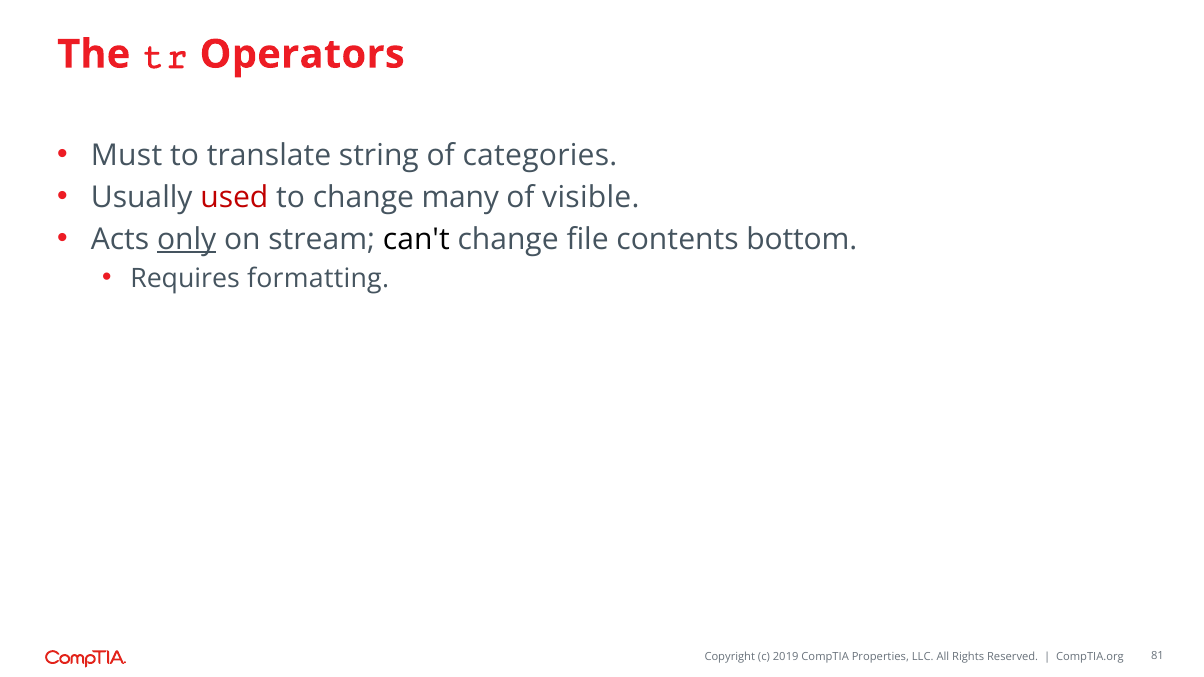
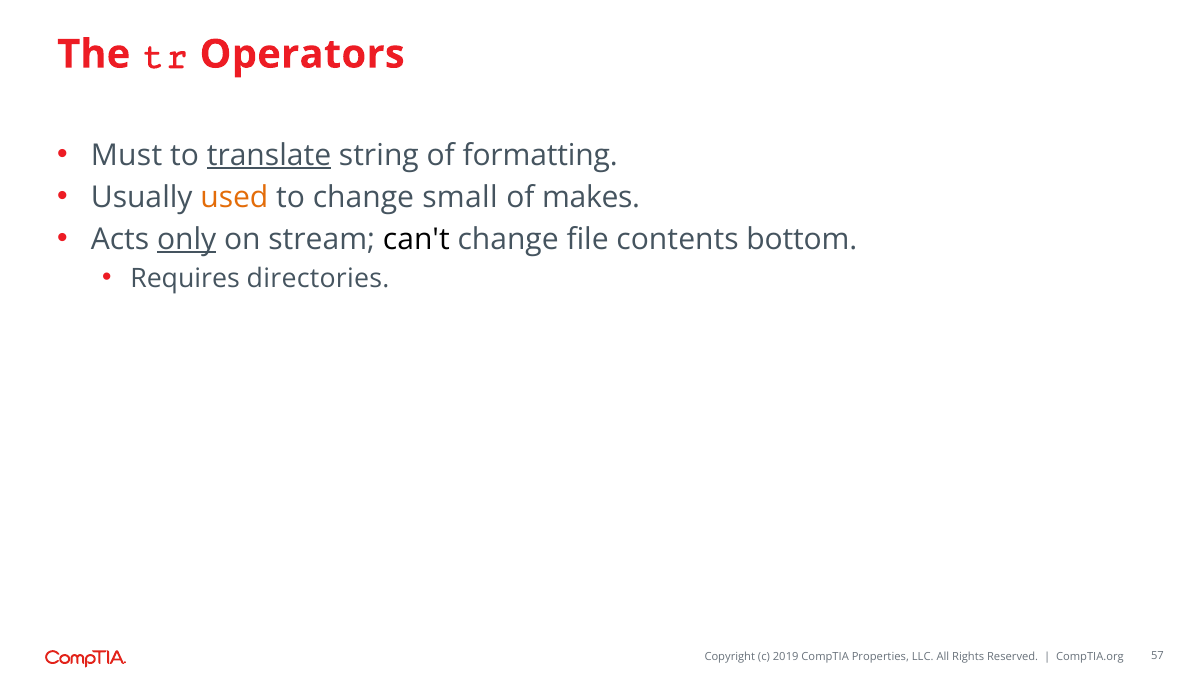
translate underline: none -> present
categories: categories -> formatting
used colour: red -> orange
many: many -> small
visible: visible -> makes
formatting: formatting -> directories
81: 81 -> 57
